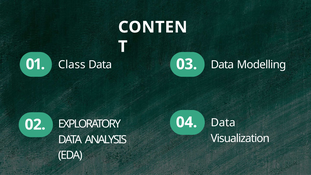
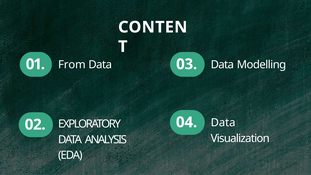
Class: Class -> From
